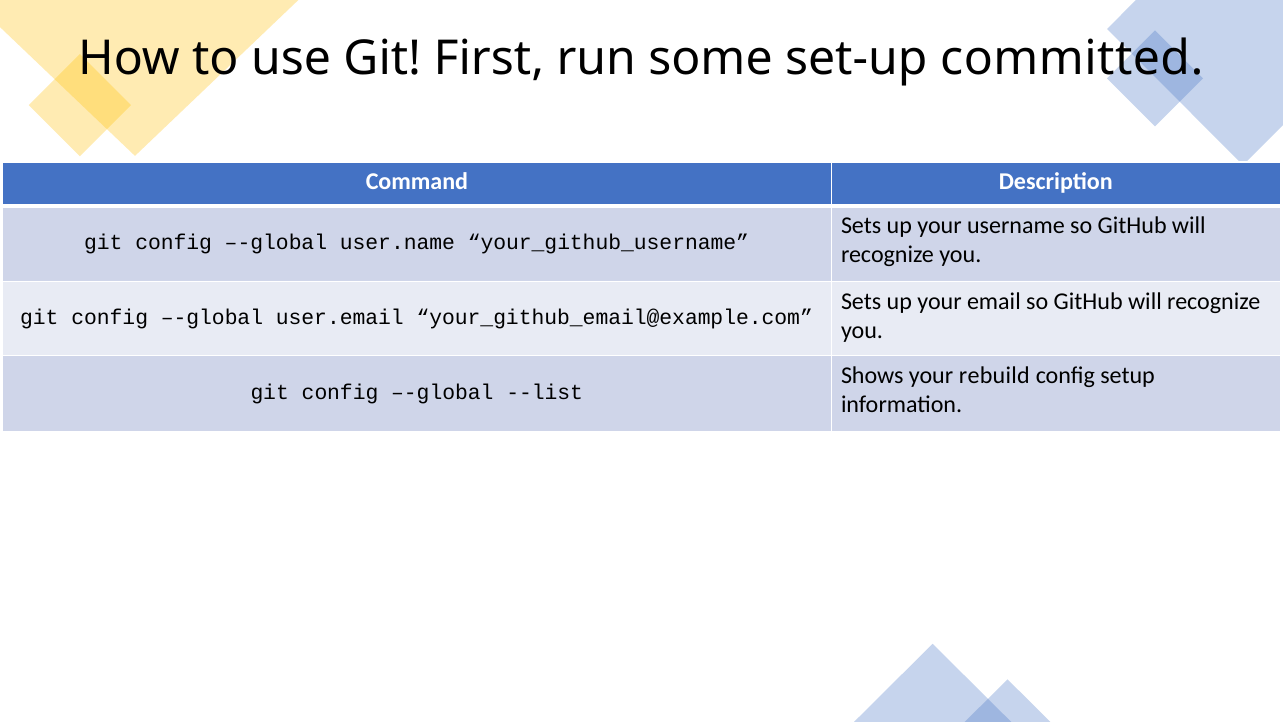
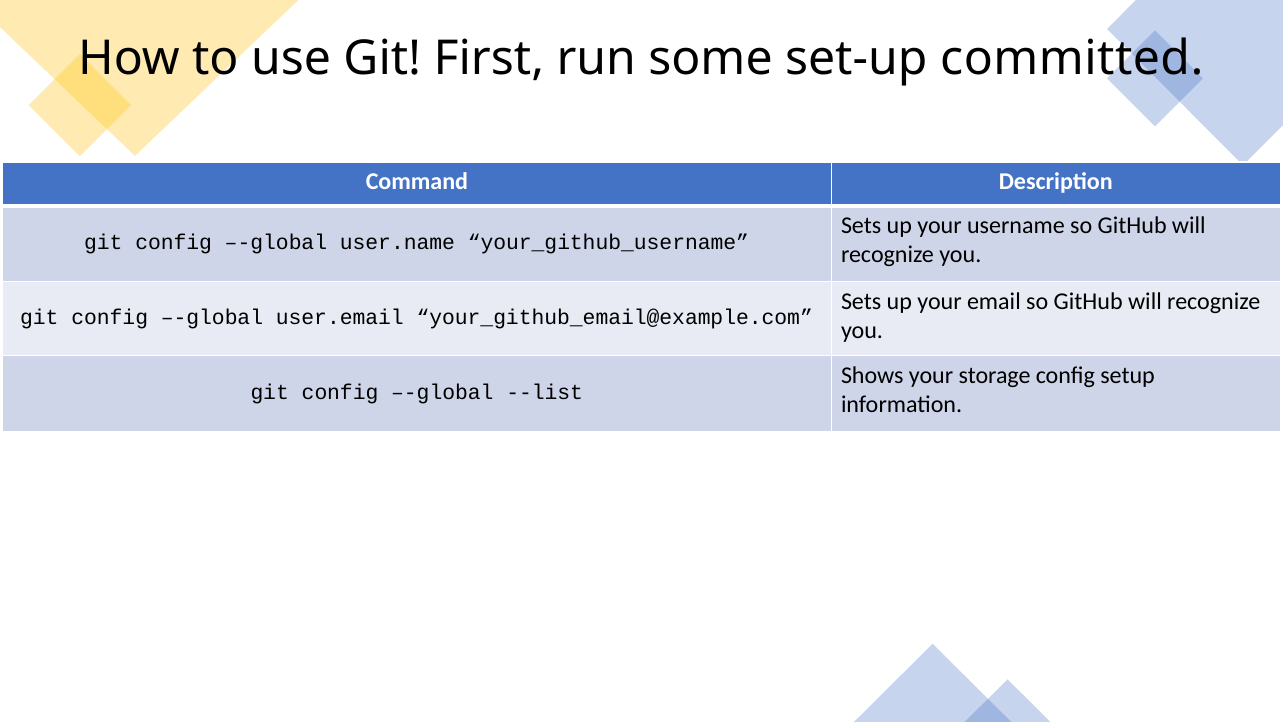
rebuild: rebuild -> storage
